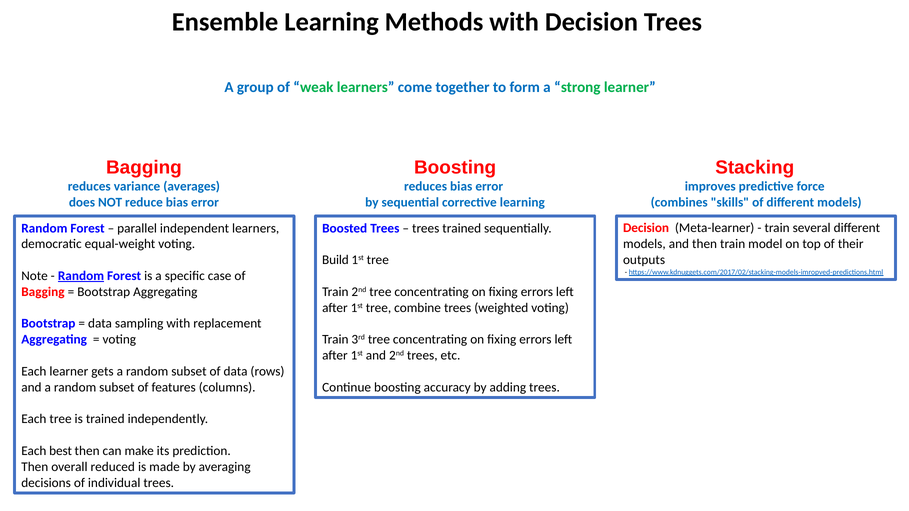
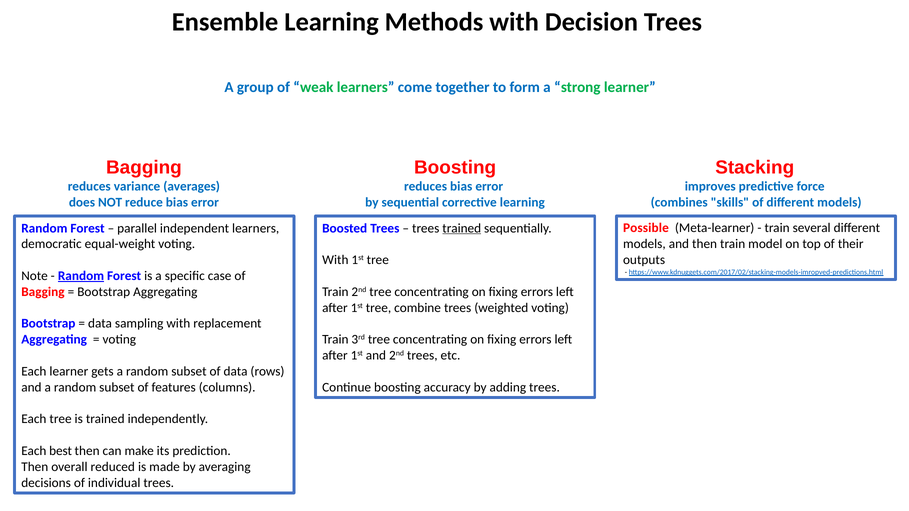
Decision at (646, 228): Decision -> Possible
trained at (462, 228) underline: none -> present
Build at (335, 260): Build -> With
